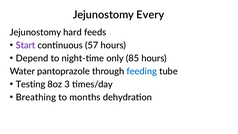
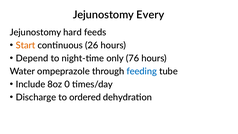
Start colour: purple -> orange
57: 57 -> 26
85: 85 -> 76
pantoprazole: pantoprazole -> ompeprazole
Testing: Testing -> Include
3: 3 -> 0
Breathing: Breathing -> Discharge
months: months -> ordered
